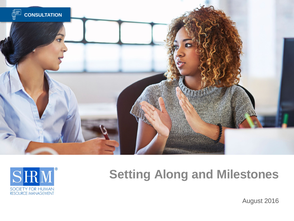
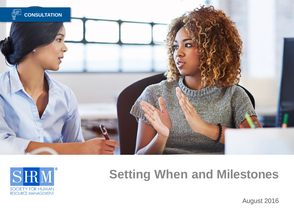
Along: Along -> When
